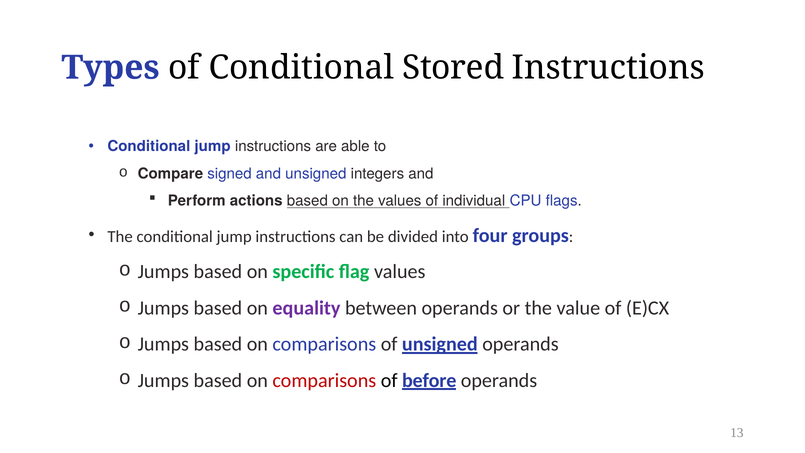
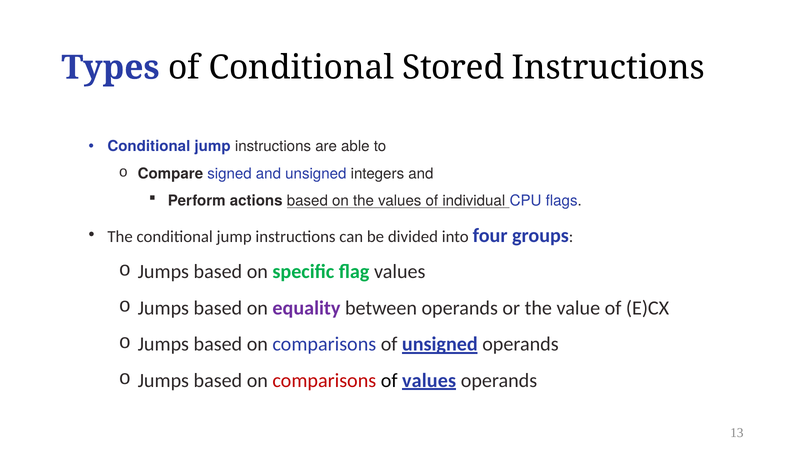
of before: before -> values
